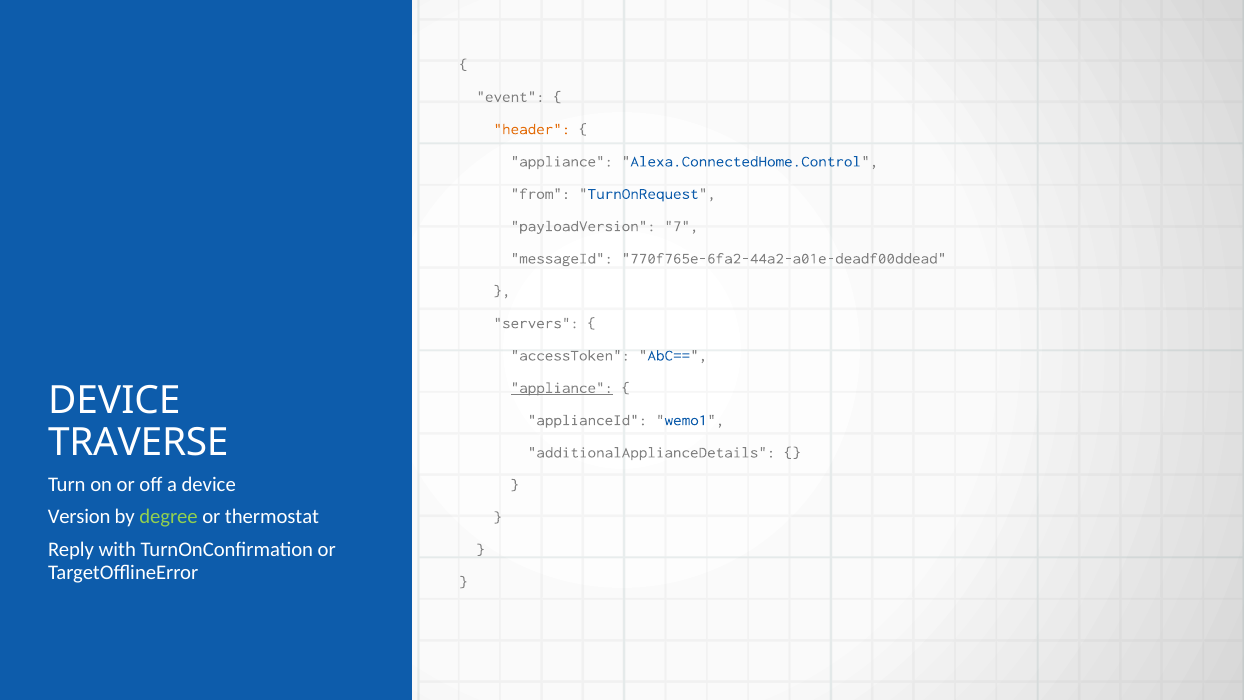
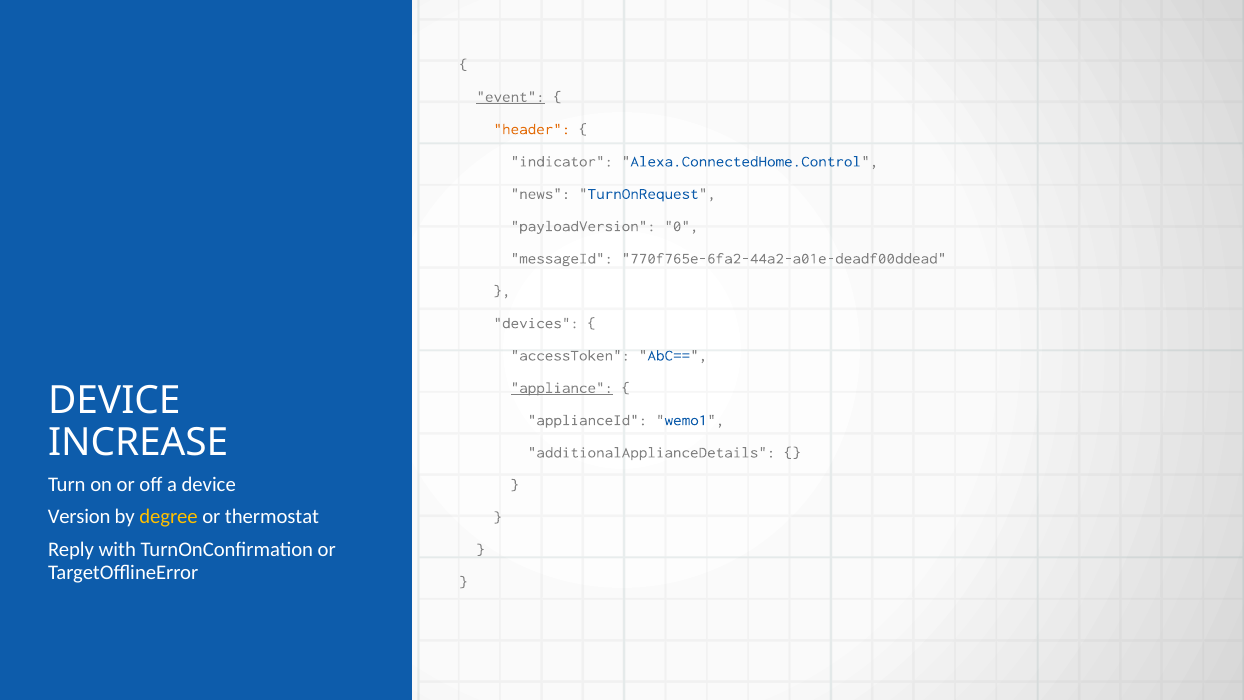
event underline: none -> present
appliance at (562, 161): appliance -> indicator
from: from -> news
7: 7 -> 0
servers: servers -> devices
TRAVERSE: TRAVERSE -> INCREASE
degree colour: light green -> yellow
